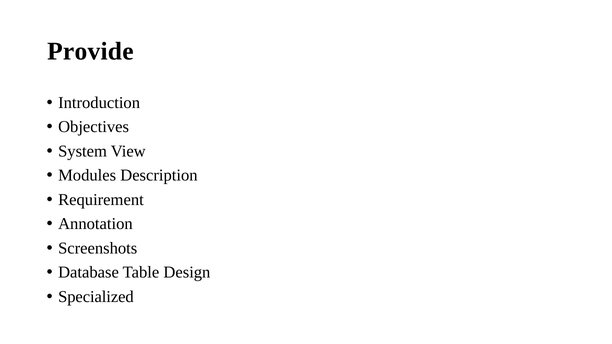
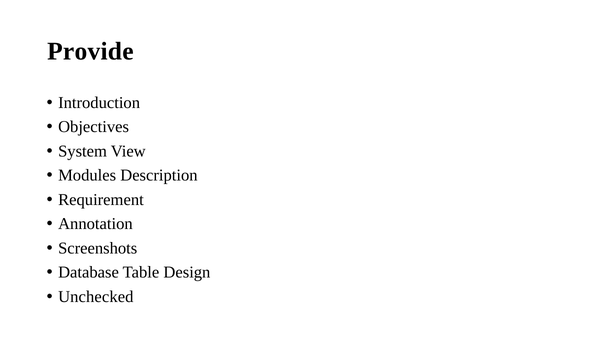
Specialized: Specialized -> Unchecked
